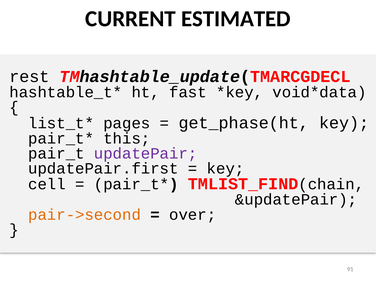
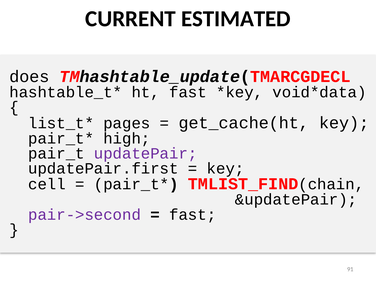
rest: rest -> does
get_phase(ht: get_phase(ht -> get_cache(ht
this: this -> high
pair->second colour: orange -> purple
over at (193, 215): over -> fast
